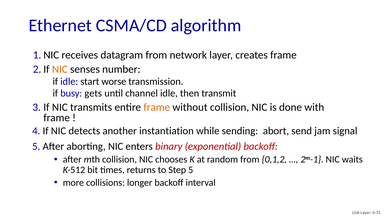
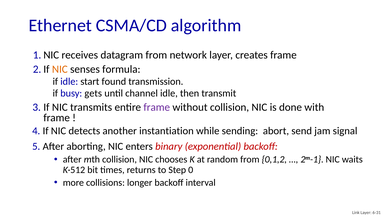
number: number -> formula
worse: worse -> found
frame at (157, 107) colour: orange -> purple
5: 5 -> 0
